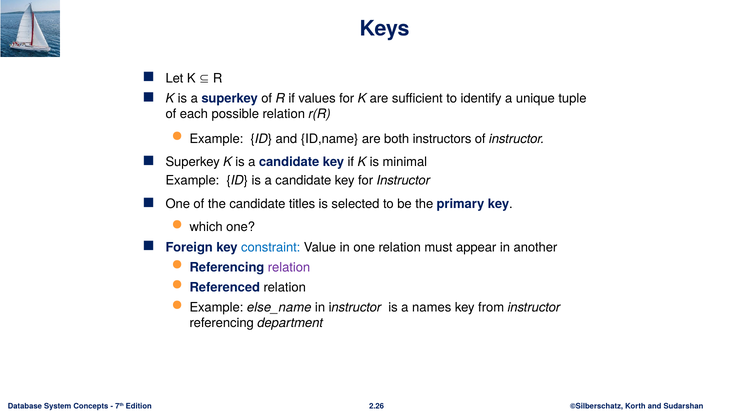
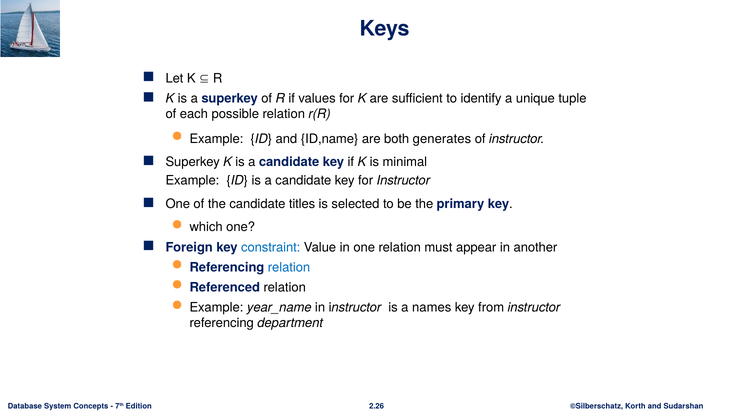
instructors: instructors -> generates
relation at (289, 267) colour: purple -> blue
else_name: else_name -> year_name
